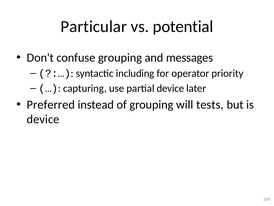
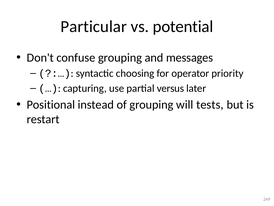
including: including -> choosing
partial device: device -> versus
Preferred: Preferred -> Positional
device at (43, 119): device -> restart
